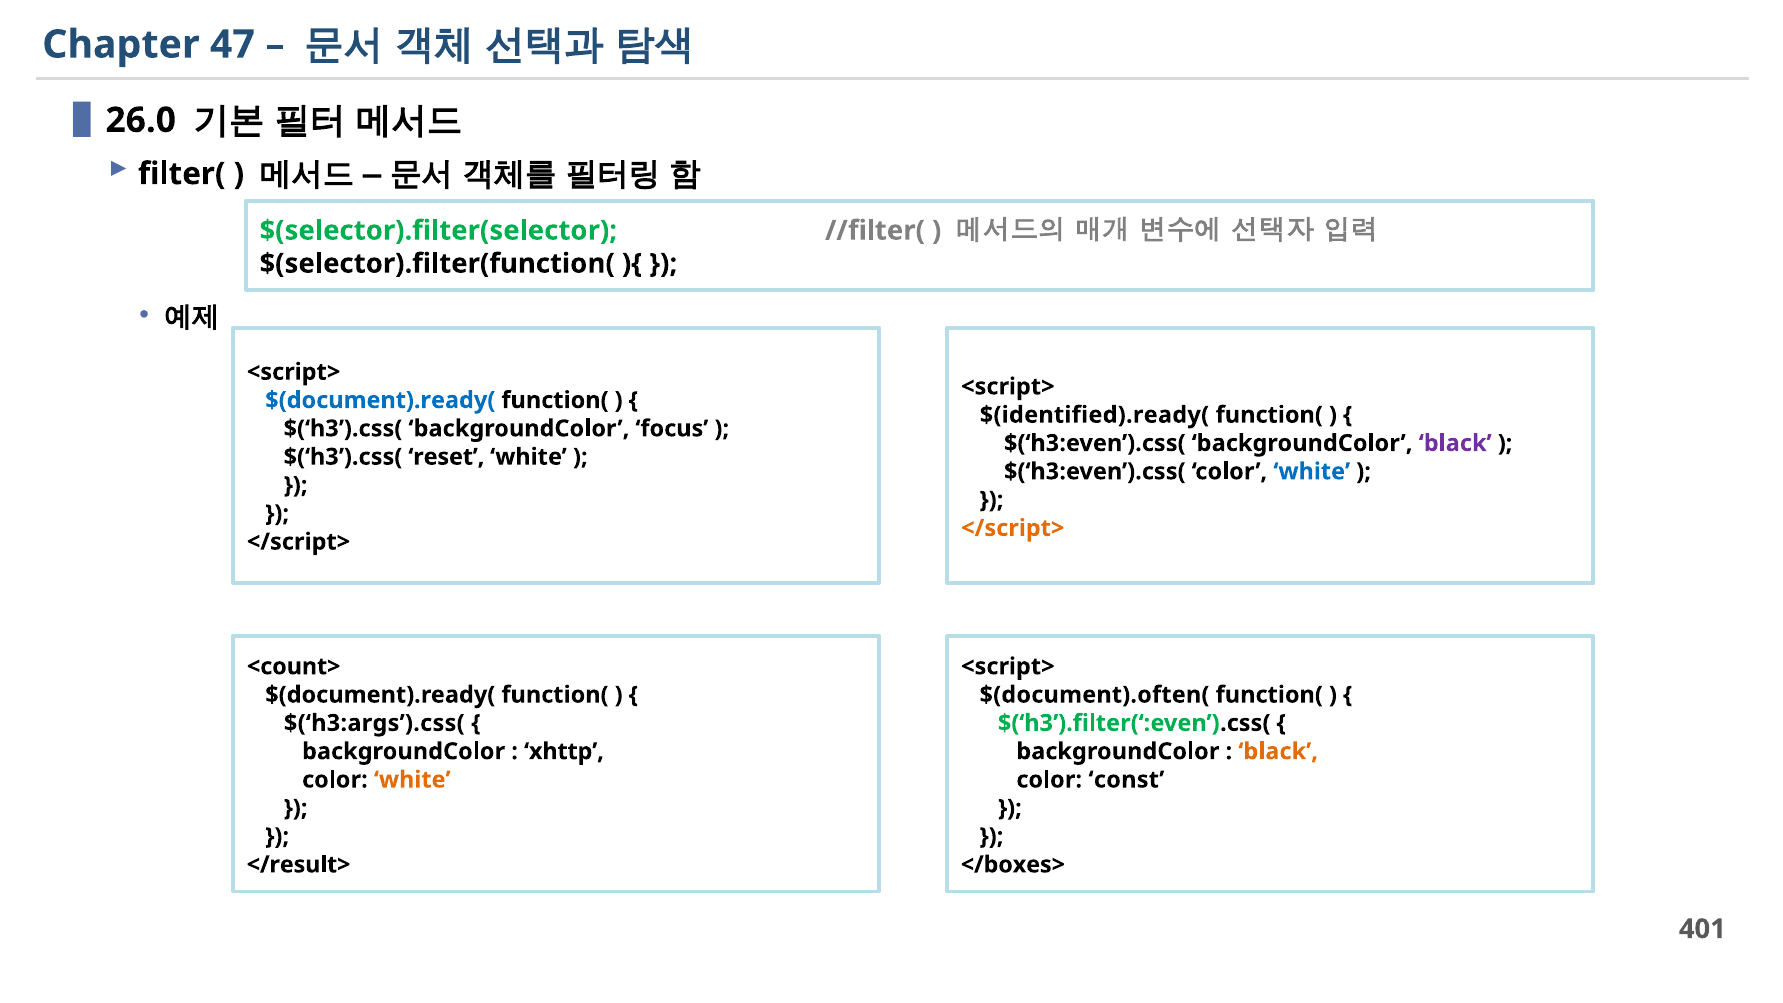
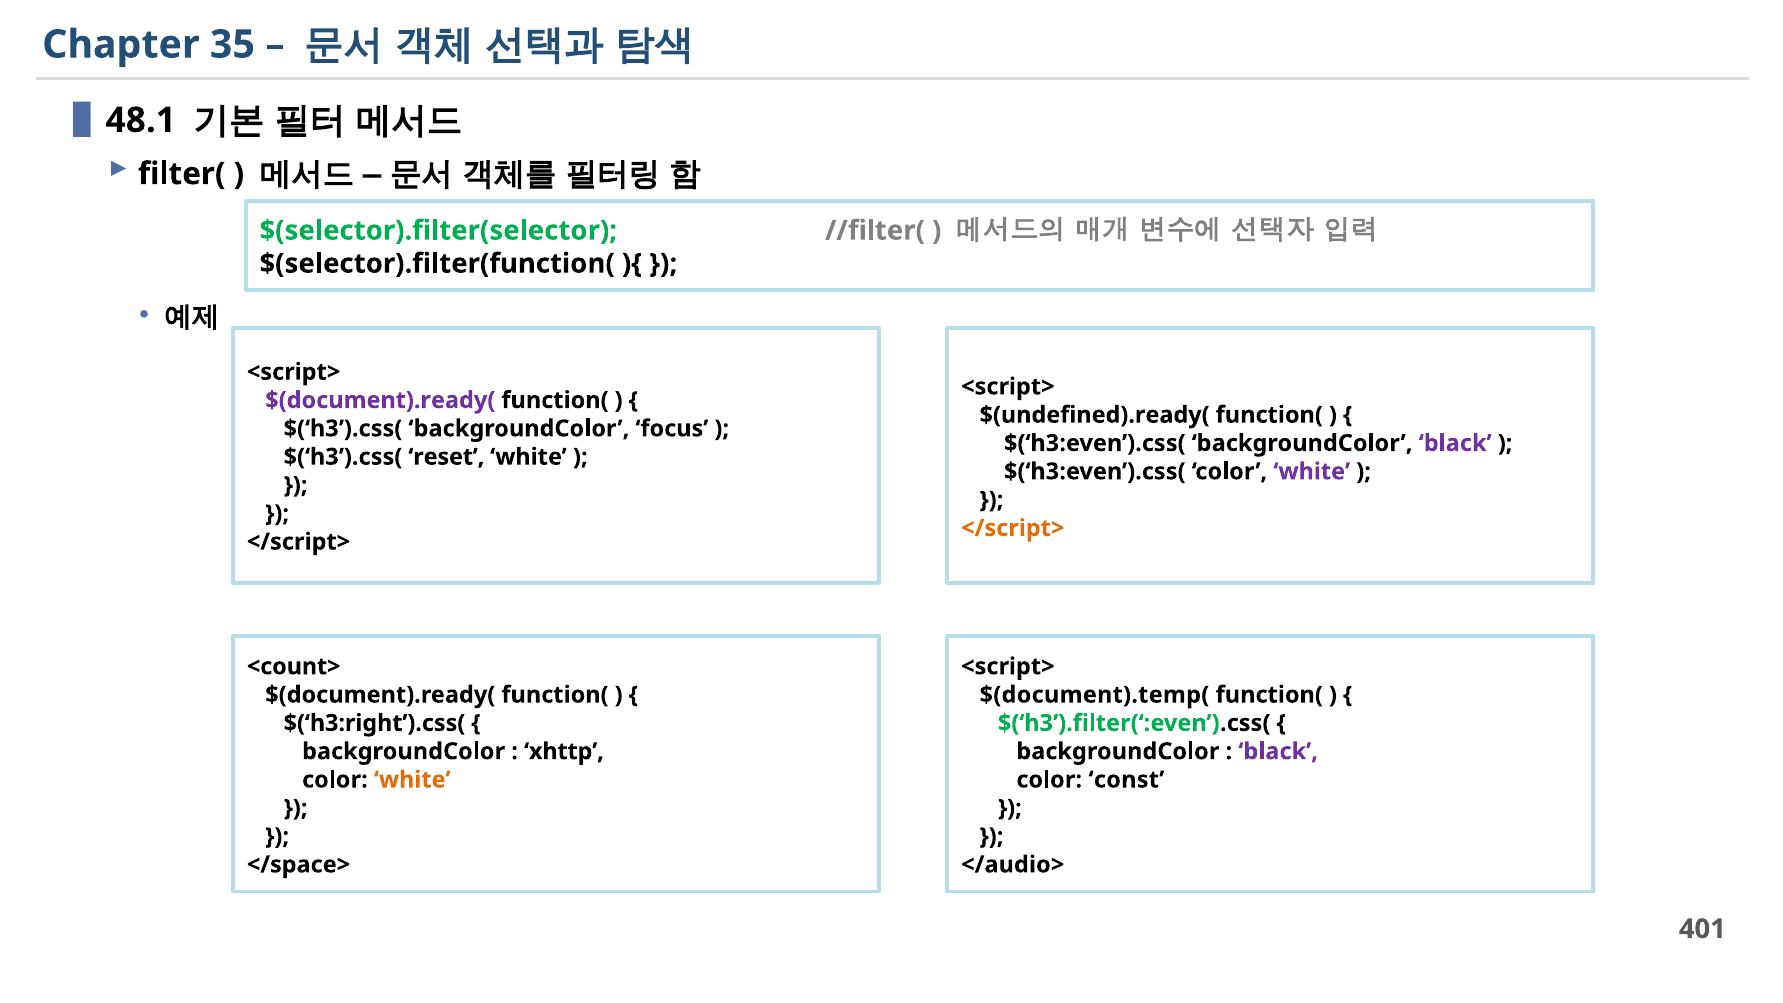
47: 47 -> 35
26.0: 26.0 -> 48.1
$(document).ready( at (380, 400) colour: blue -> purple
$(identified).ready(: $(identified).ready( -> $(undefined).ready(
white at (1312, 471) colour: blue -> purple
$(document).often(: $(document).often( -> $(document).temp(
$(‘h3:args’).css(: $(‘h3:args’).css( -> $(‘h3:right’).css(
black at (1278, 751) colour: orange -> purple
</result>: </result> -> </space>
</boxes>: </boxes> -> </audio>
